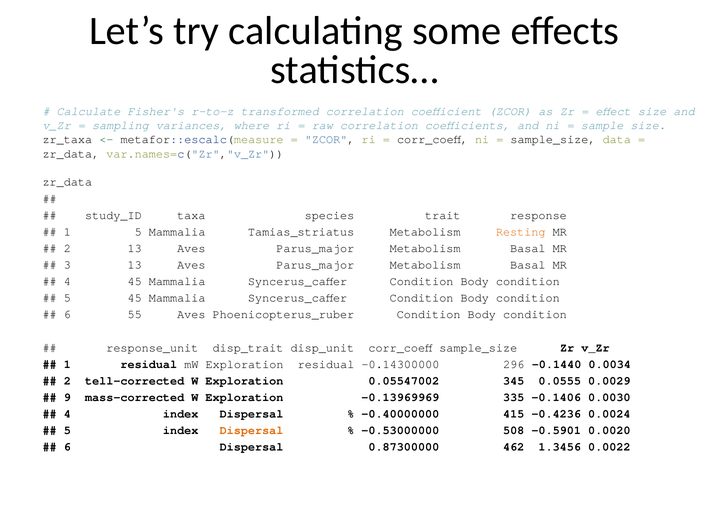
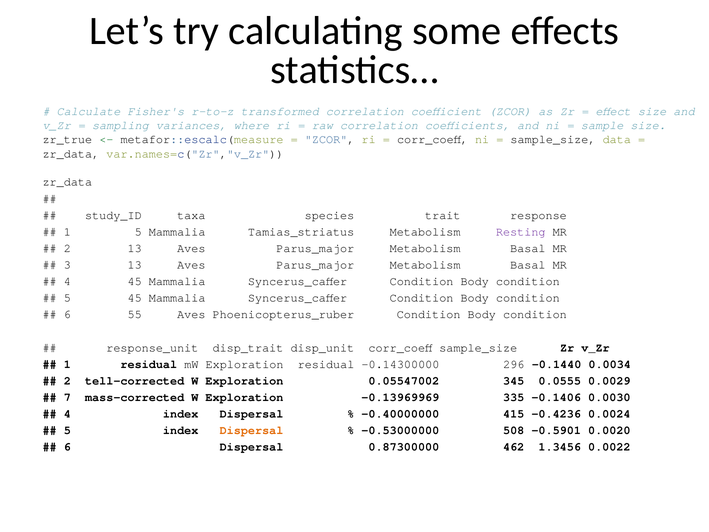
zr_taxa: zr_taxa -> zr_true
Resting colour: orange -> purple
9: 9 -> 7
